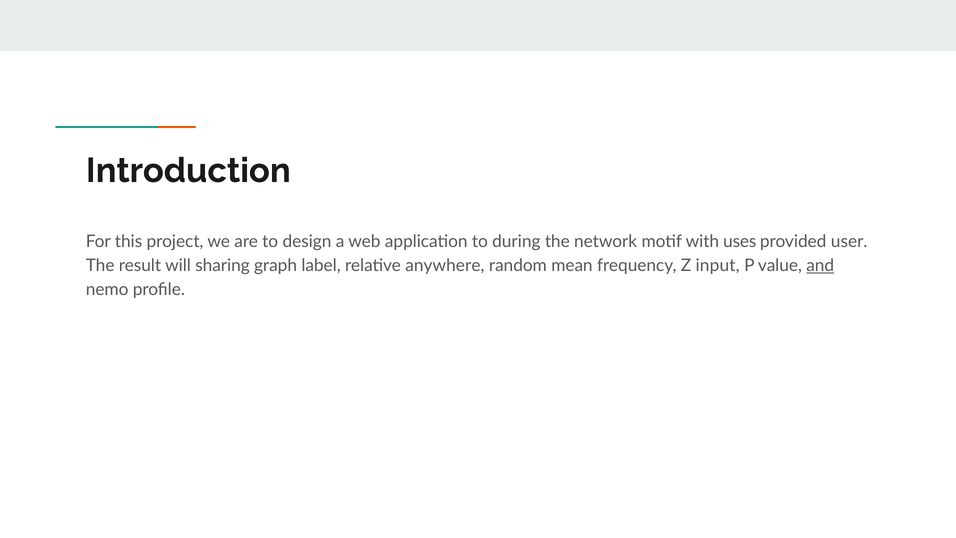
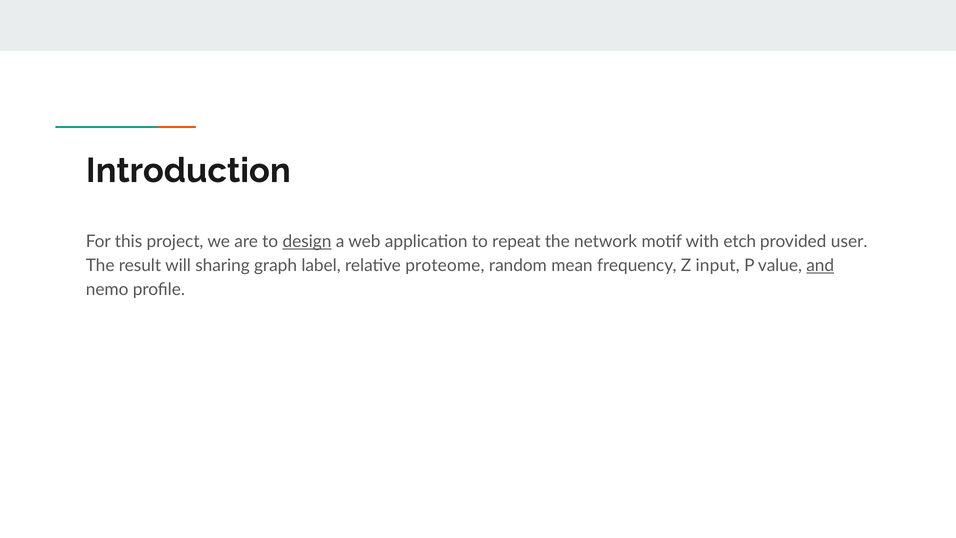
design underline: none -> present
during: during -> repeat
uses: uses -> etch
anywhere: anywhere -> proteome
